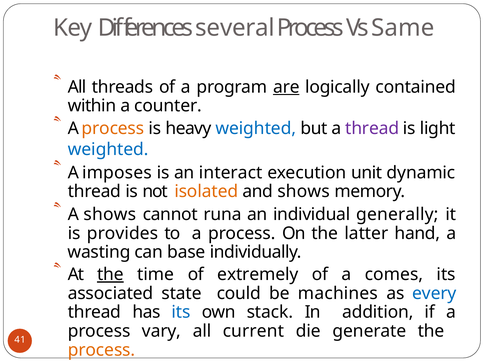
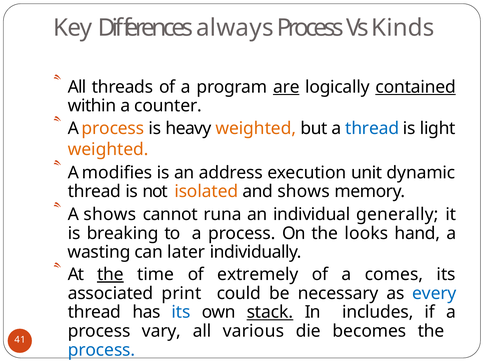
several: several -> always
Same: Same -> Kinds
contained underline: none -> present
weighted at (256, 128) colour: blue -> orange
thread at (372, 128) colour: purple -> blue
weighted at (108, 149) colour: blue -> orange
imposes: imposes -> modifies
interact: interact -> address
provides: provides -> breaking
latter: latter -> looks
base: base -> later
state: state -> print
machines: machines -> necessary
stack underline: none -> present
addition: addition -> includes
current: current -> various
generate: generate -> becomes
process at (101, 350) colour: orange -> blue
